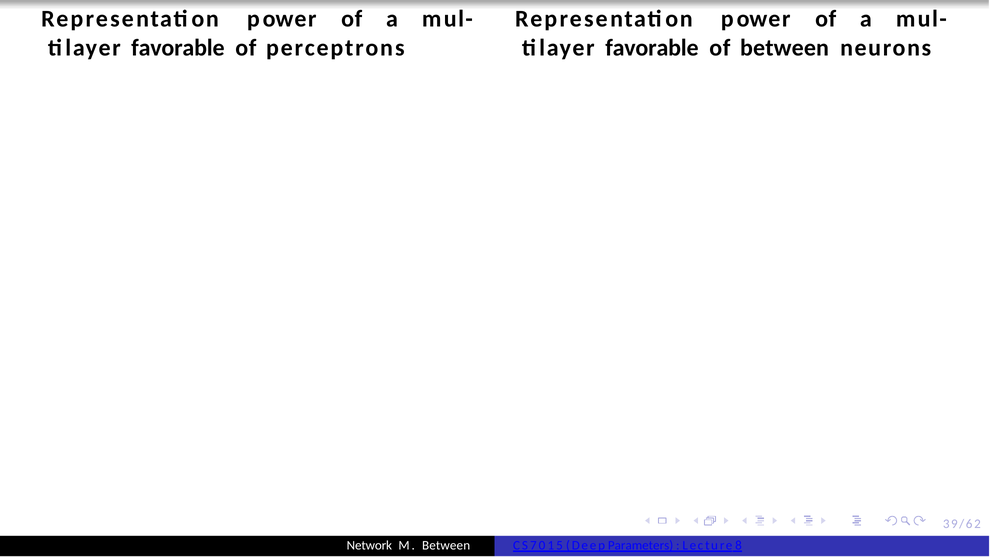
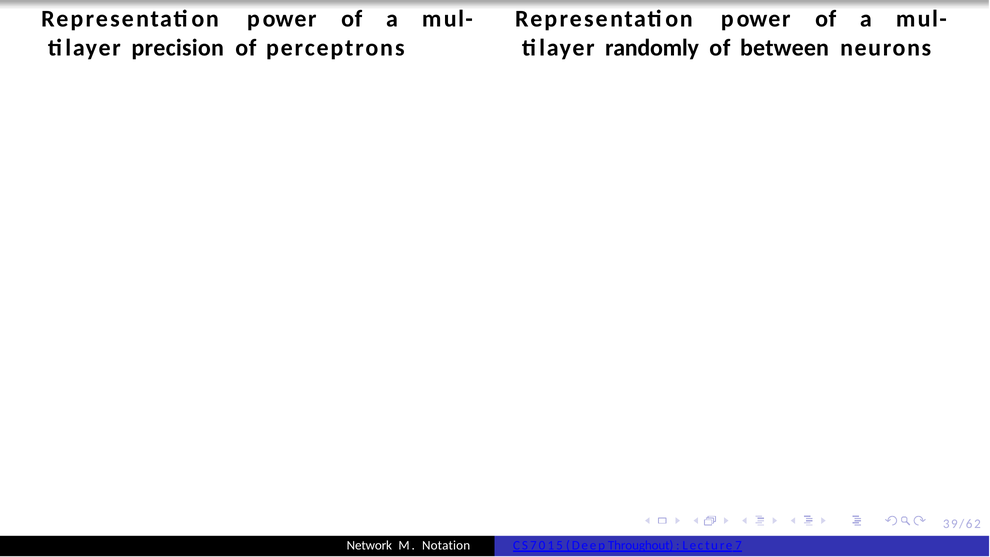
favorable at (178, 48): favorable -> precision
favorable at (652, 48): favorable -> randomly
M Between: Between -> Notation
Parameters: Parameters -> Throughout
8: 8 -> 7
